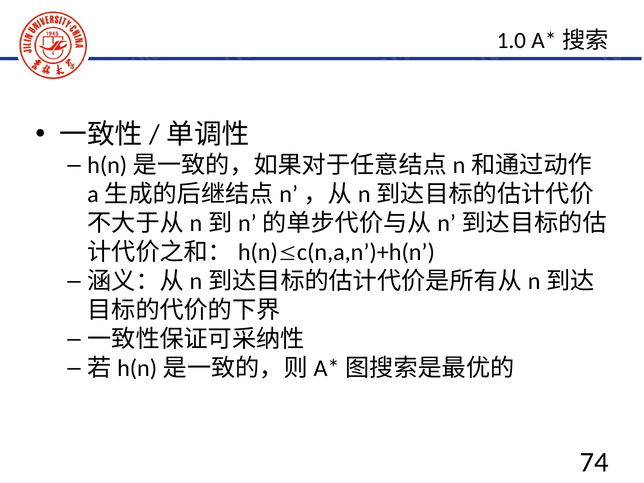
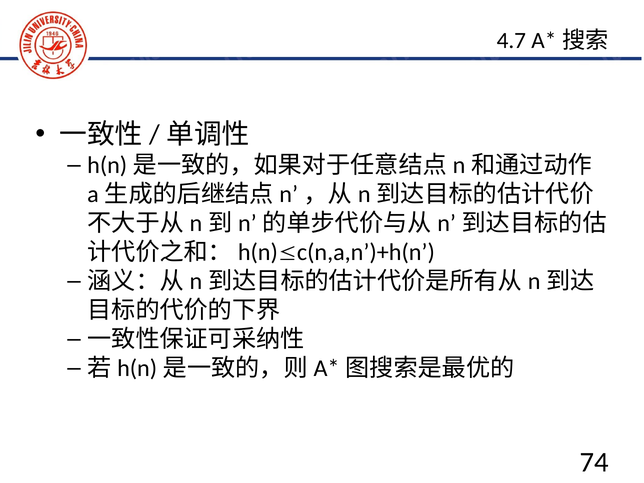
1.0: 1.0 -> 4.7
